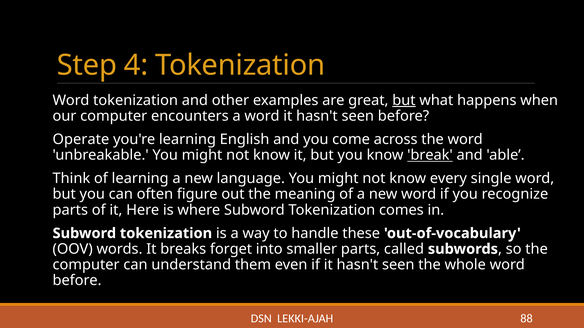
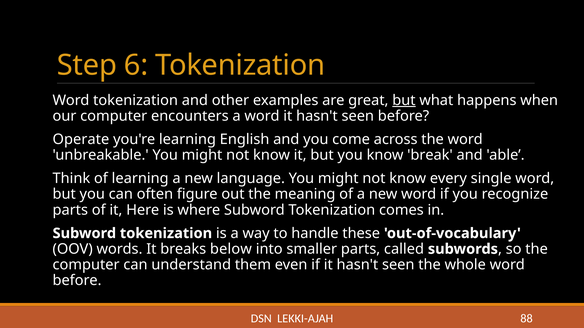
4: 4 -> 6
break underline: present -> none
forget: forget -> below
